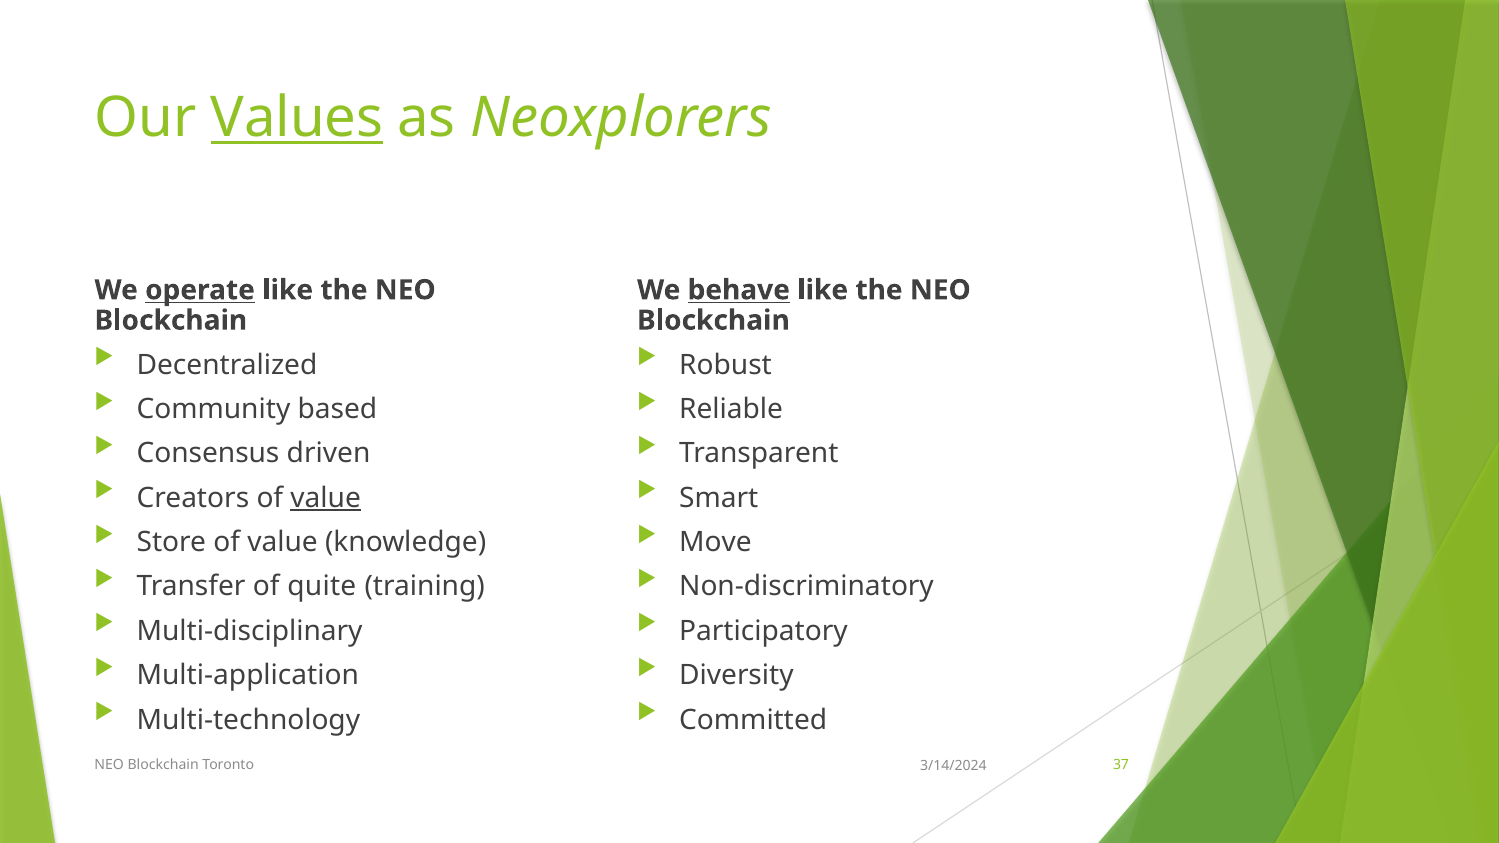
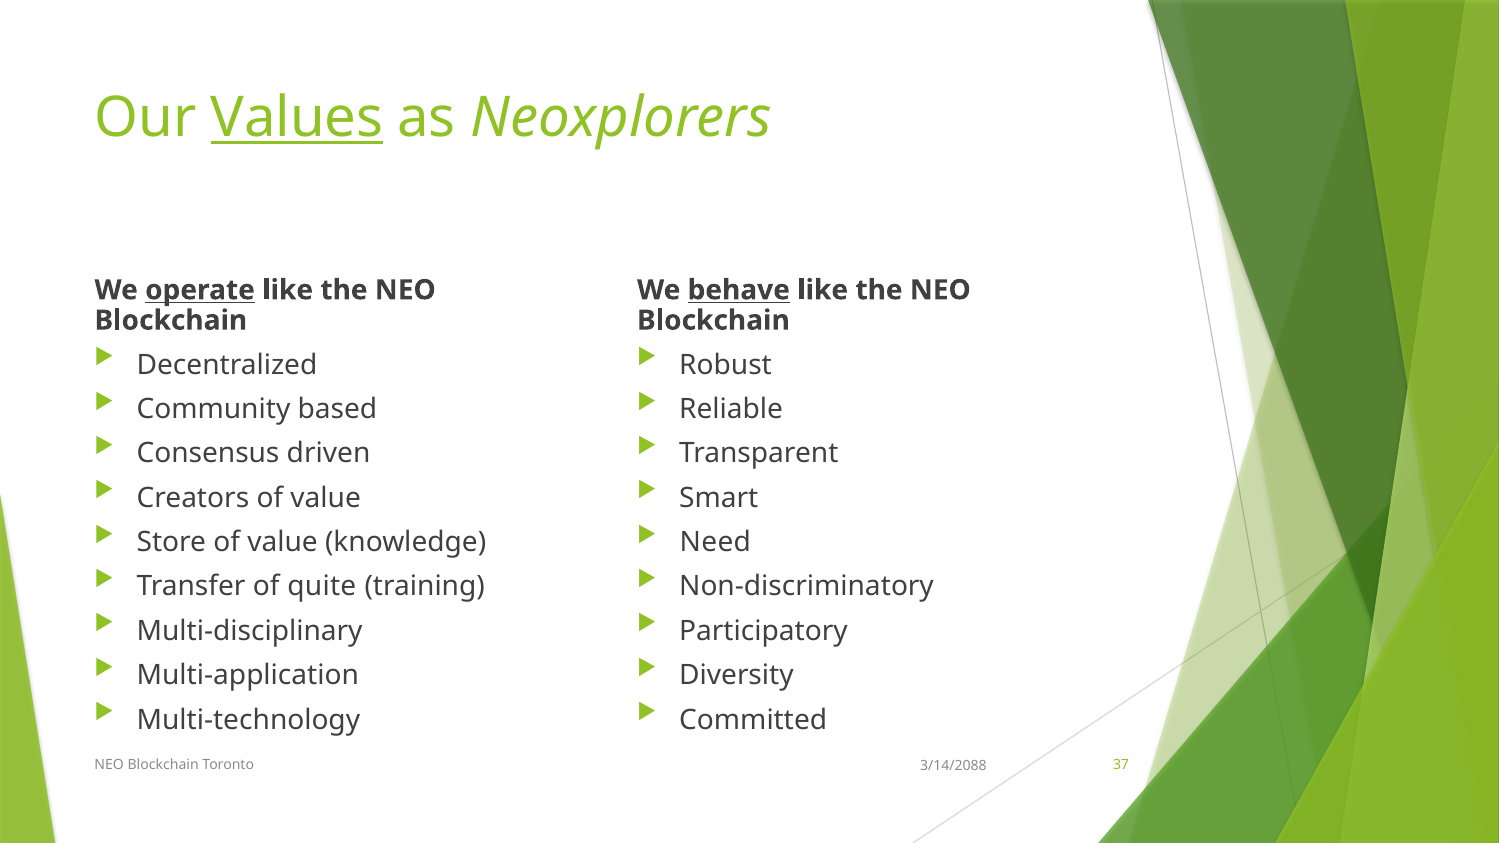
value at (326, 498) underline: present -> none
Move: Move -> Need
3/14/2024: 3/14/2024 -> 3/14/2088
